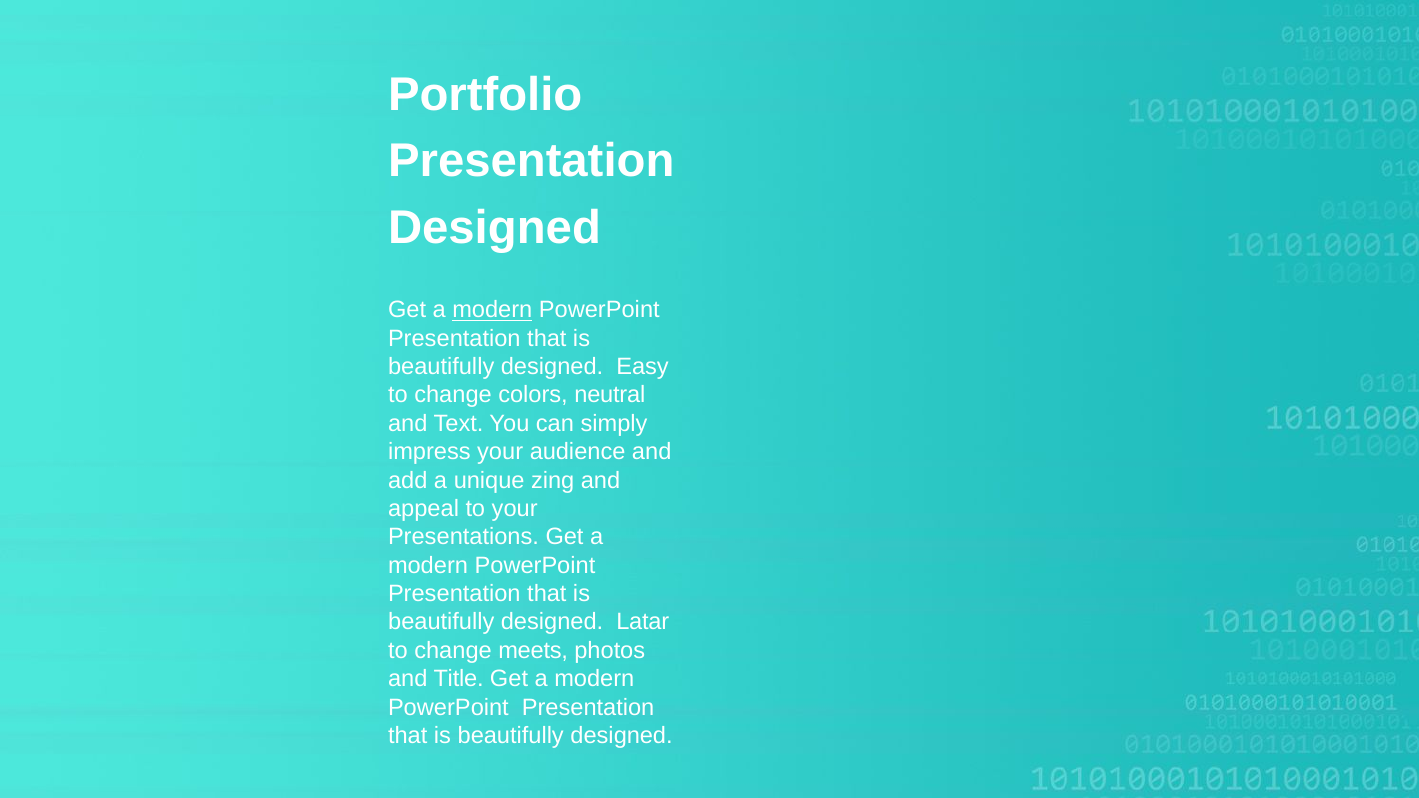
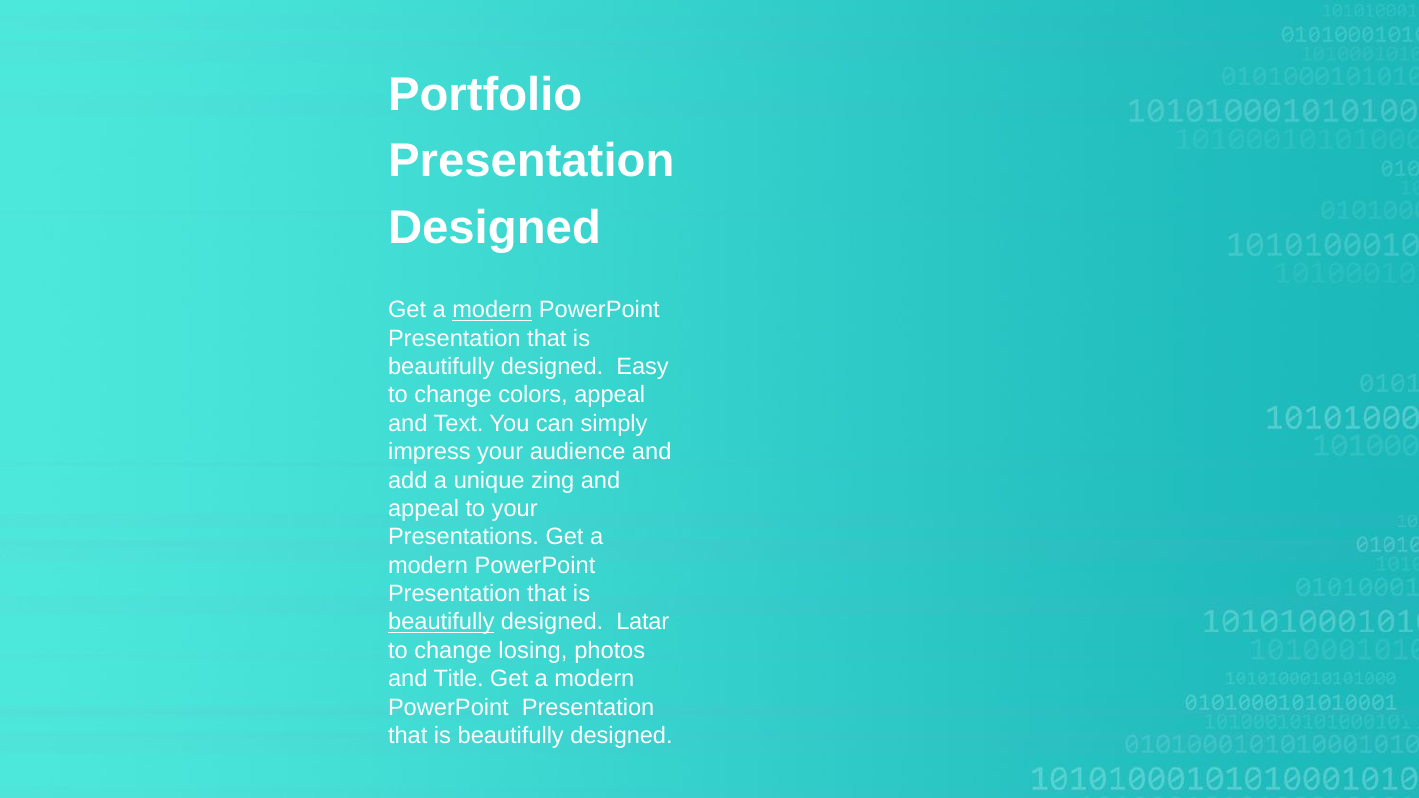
colors neutral: neutral -> appeal
beautifully at (441, 622) underline: none -> present
meets: meets -> losing
